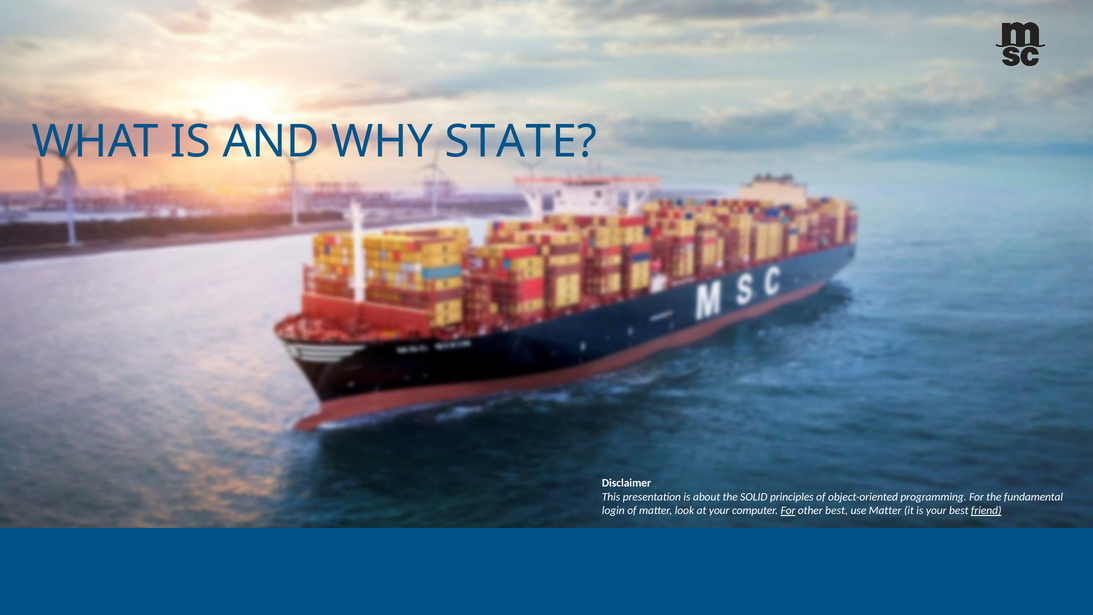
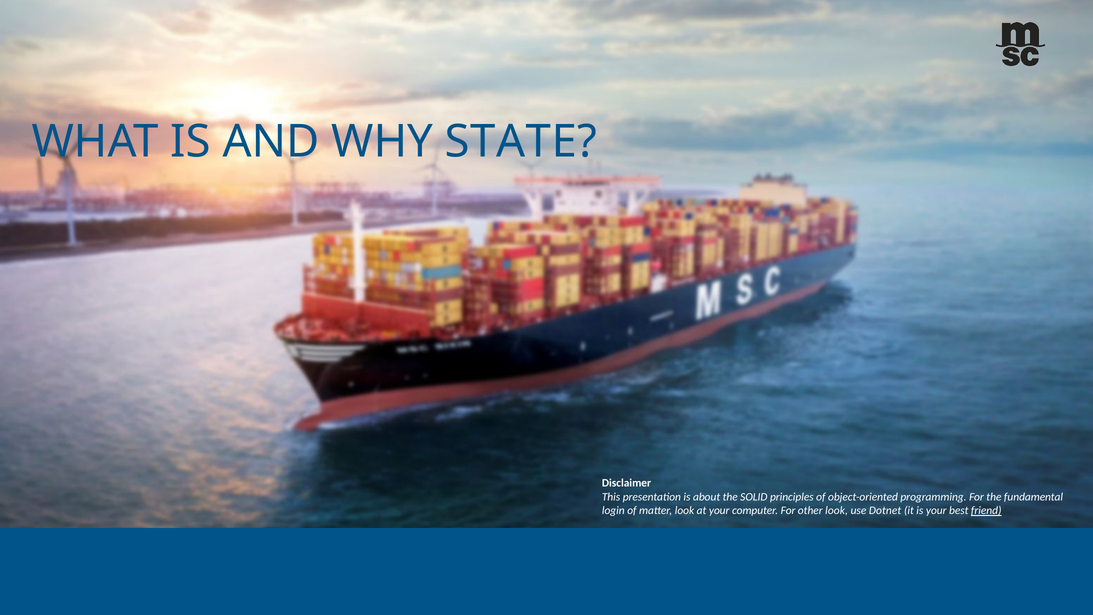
For at (788, 510) underline: present -> none
other best: best -> look
use Matter: Matter -> Dotnet
